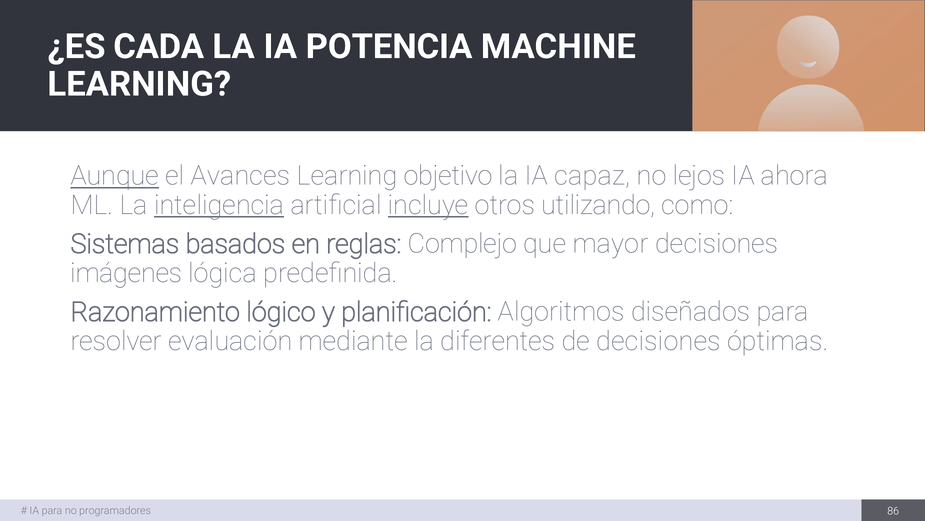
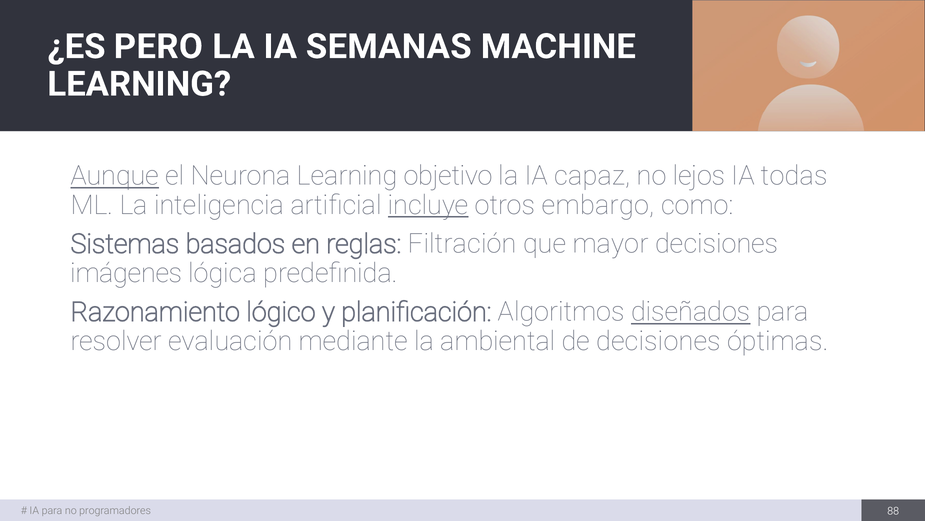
CADA: CADA -> PERO
POTENCIA: POTENCIA -> SEMANAS
Avances: Avances -> Neurona
ahora: ahora -> todas
inteligencia underline: present -> none
utilizando: utilizando -> embargo
Complejo: Complejo -> Filtración
diseñados underline: none -> present
diferentes: diferentes -> ambiental
86: 86 -> 88
